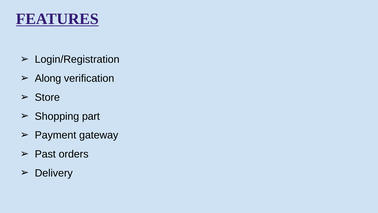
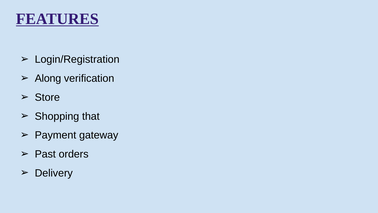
part: part -> that
